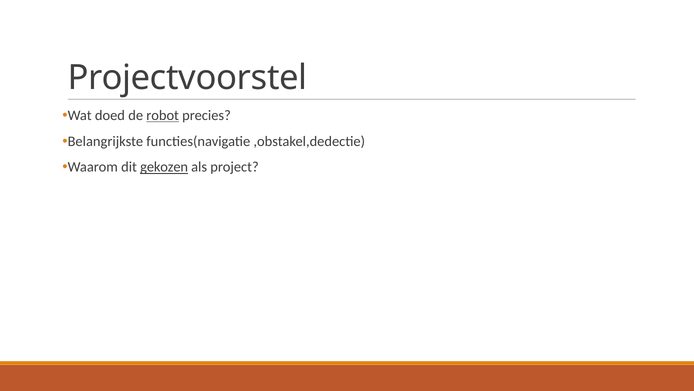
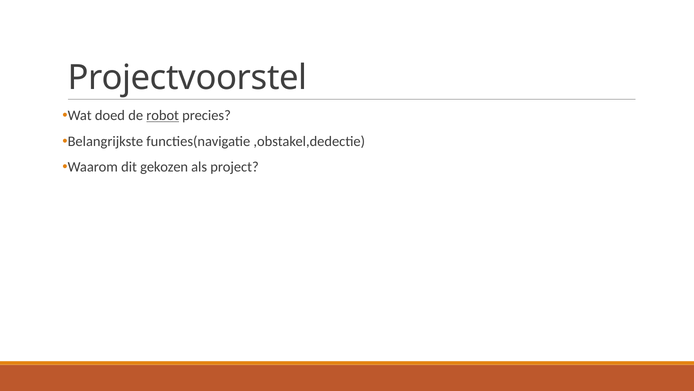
gekozen underline: present -> none
